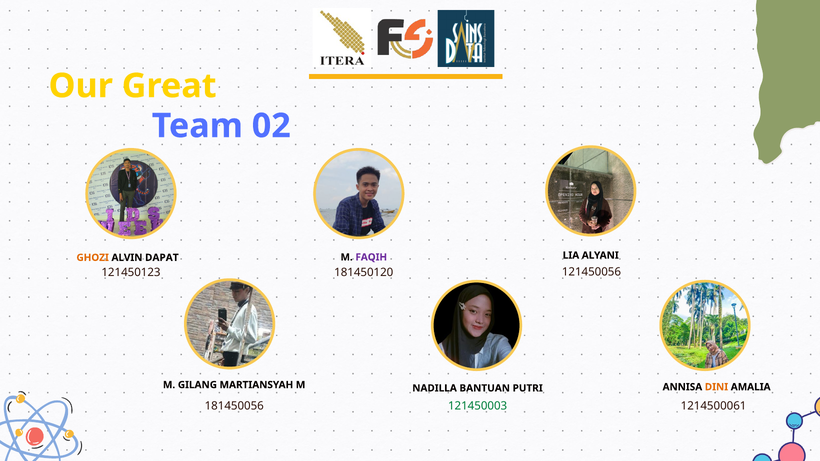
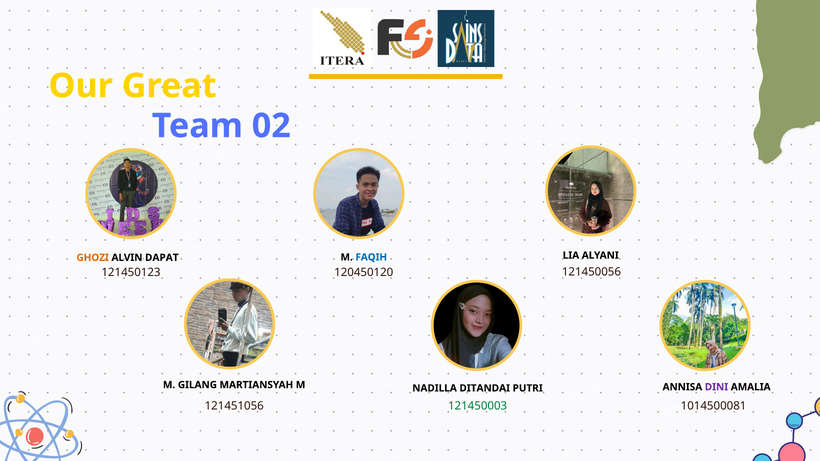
FAQIH colour: purple -> blue
181450120: 181450120 -> 120450120
DINI colour: orange -> purple
BANTUAN: BANTUAN -> DITANDAI
181450056: 181450056 -> 121451056
1214500061: 1214500061 -> 1014500081
